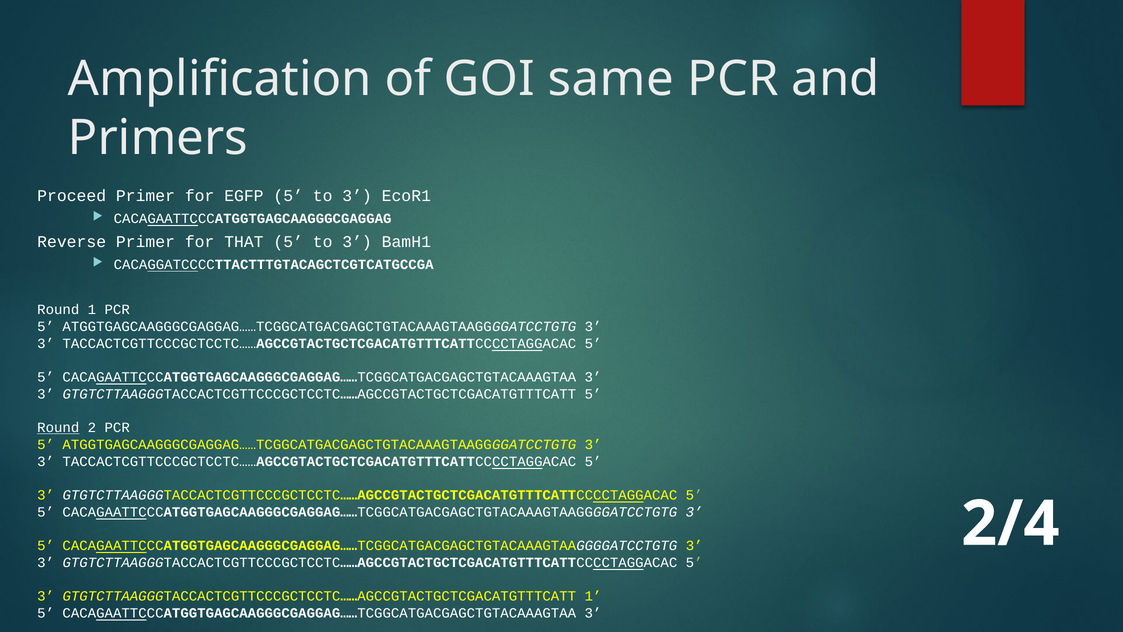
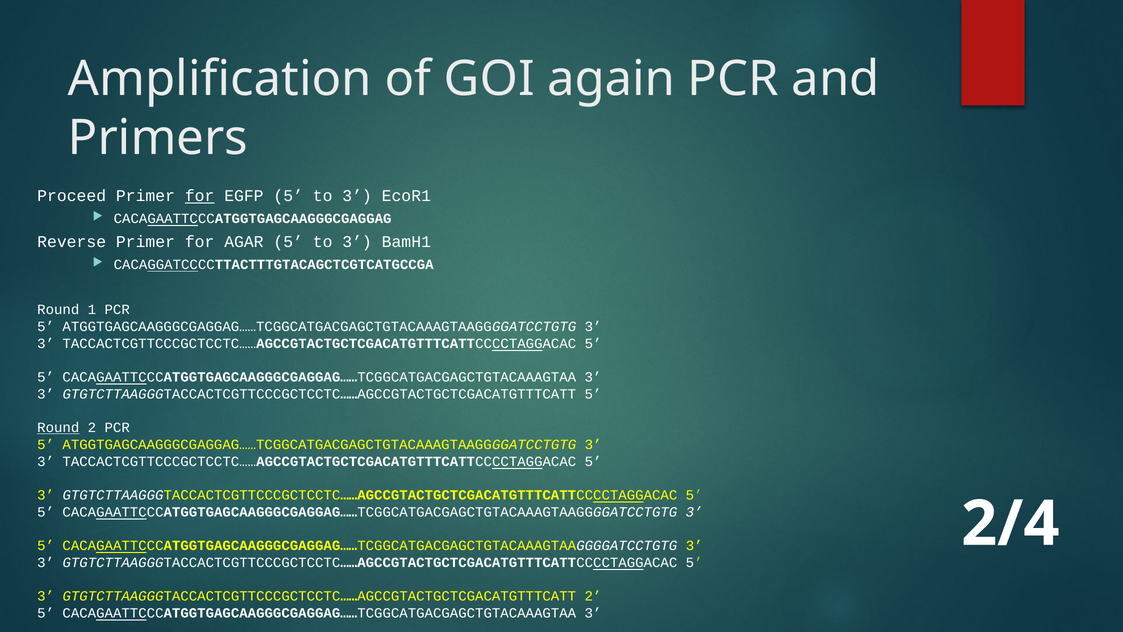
same: same -> again
for at (200, 196) underline: none -> present
THAT: THAT -> AGAR
GTGTCTTAAGGGTACCACTCGTTCCCGCTCCTC……AGCCGTACTGCTCGACATGTTTCATT 1: 1 -> 2
